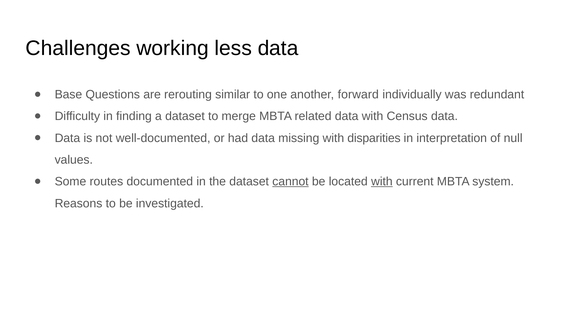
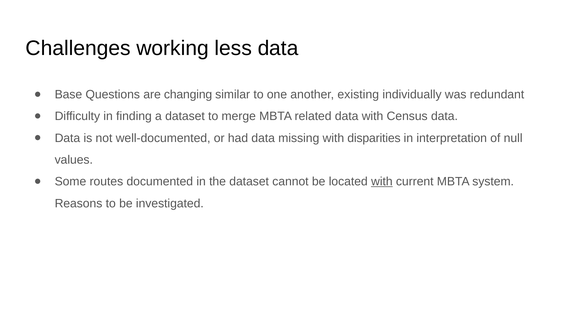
rerouting: rerouting -> changing
forward: forward -> existing
cannot underline: present -> none
